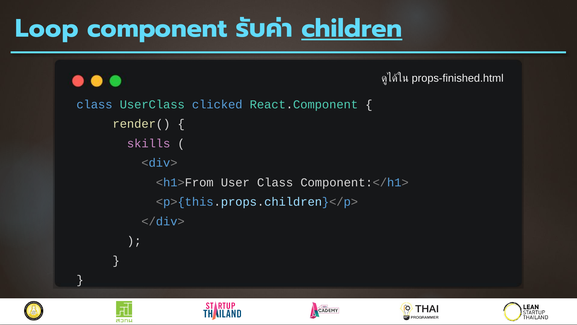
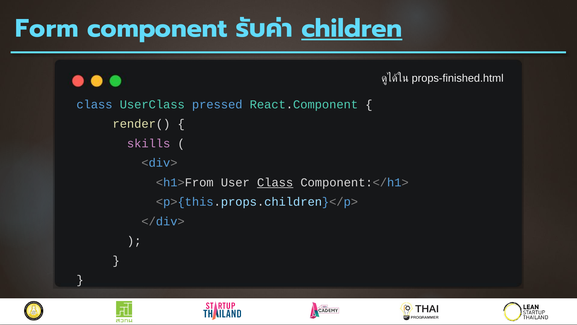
Loop: Loop -> Form
clicked: clicked -> pressed
Class at (275, 182) underline: none -> present
